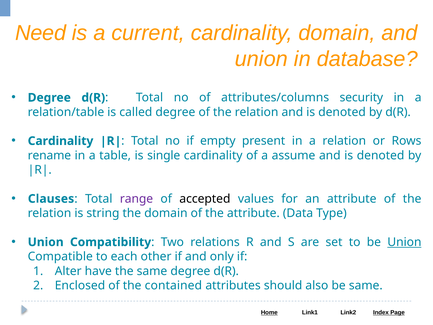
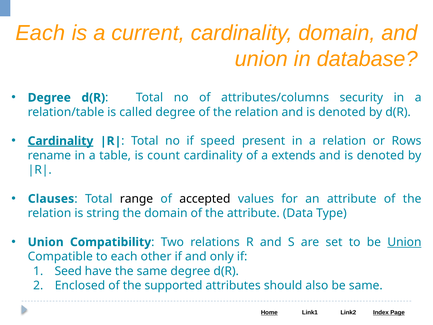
Need at (41, 33): Need -> Each
Cardinality at (61, 141) underline: none -> present
empty: empty -> speed
single: single -> count
assume: assume -> extends
range colour: purple -> black
Alter: Alter -> Seed
contained: contained -> supported
